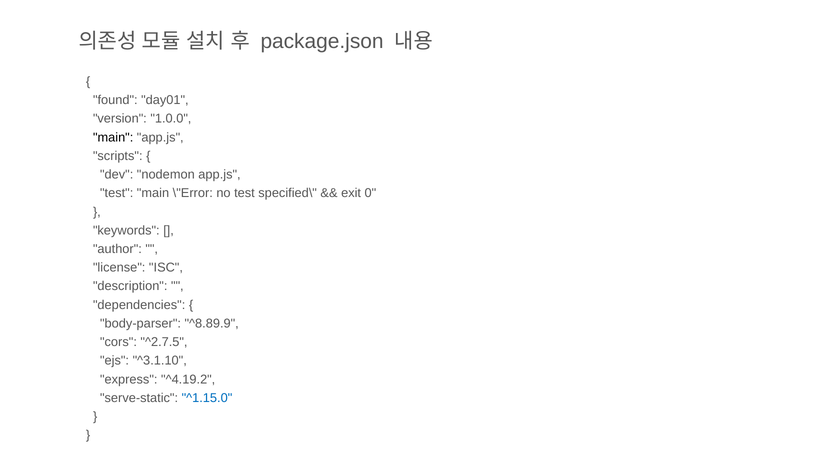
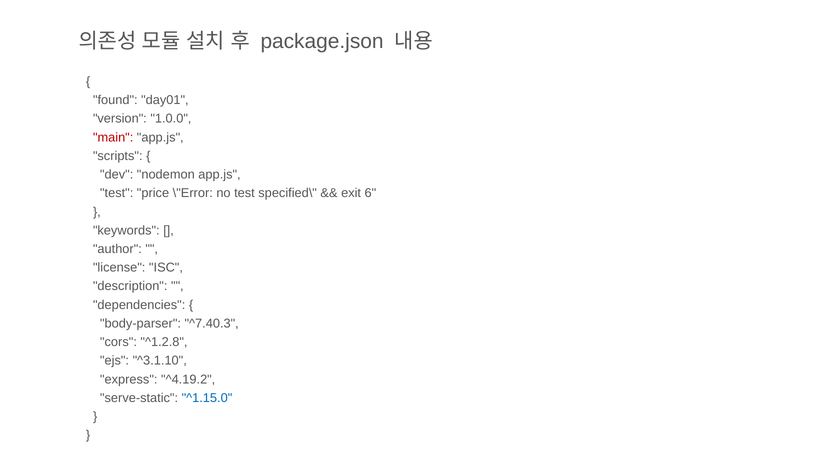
main at (113, 137) colour: black -> red
test main: main -> price
0: 0 -> 6
^8.89.9: ^8.89.9 -> ^7.40.3
^2.7.5: ^2.7.5 -> ^1.2.8
